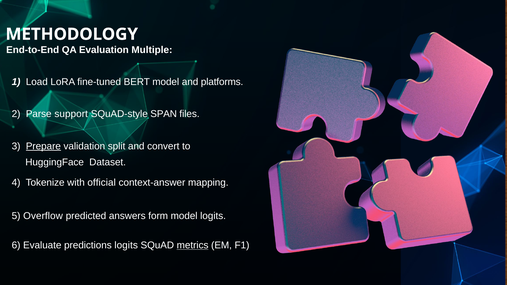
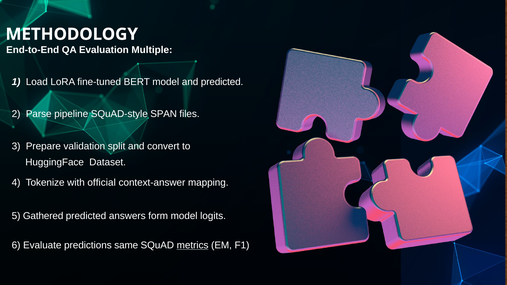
and platforms: platforms -> predicted
support: support -> pipeline
Prepare underline: present -> none
Overflow: Overflow -> Gathered
predictions logits: logits -> same
